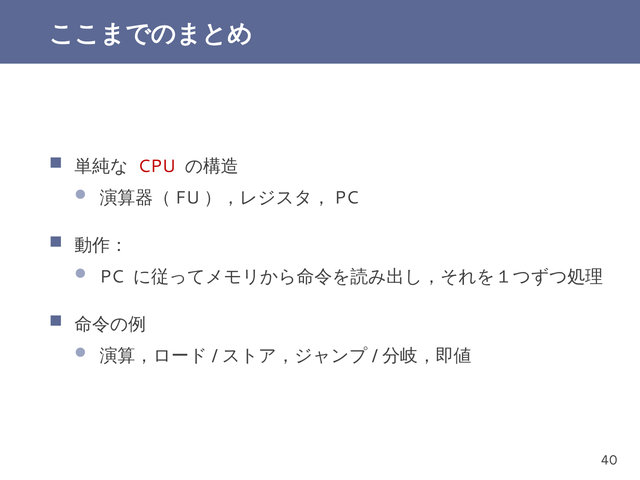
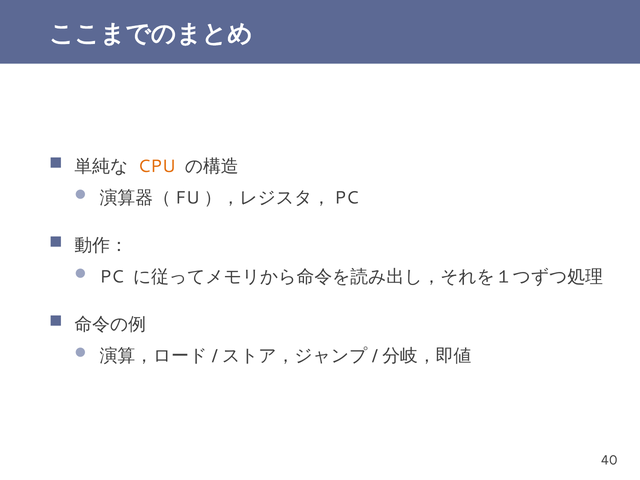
CPU colour: red -> orange
